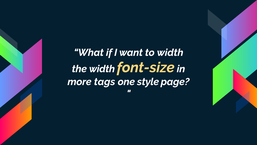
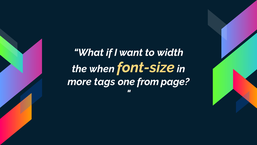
the width: width -> when
style: style -> from
